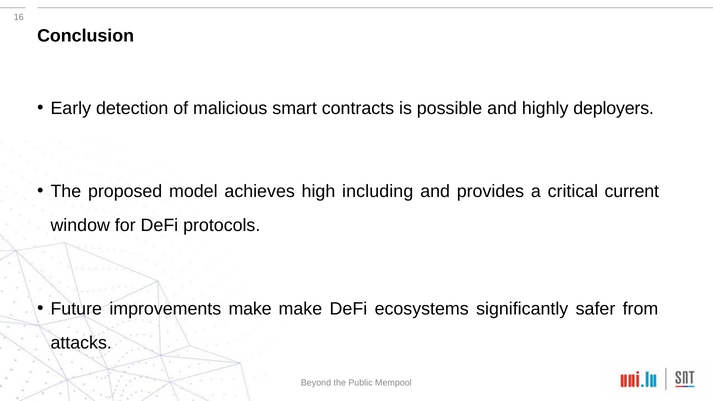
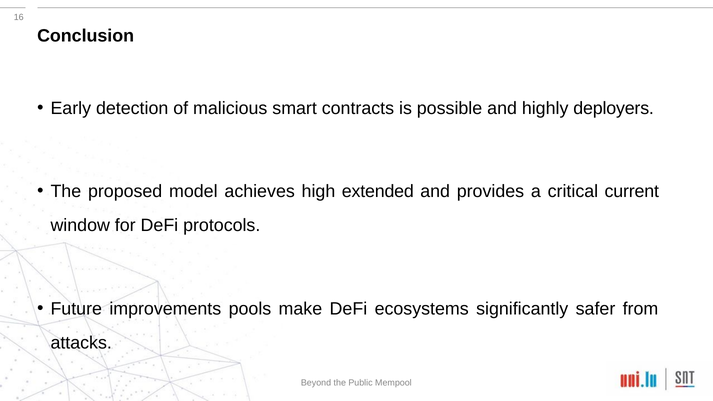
including: including -> extended
improvements make: make -> pools
